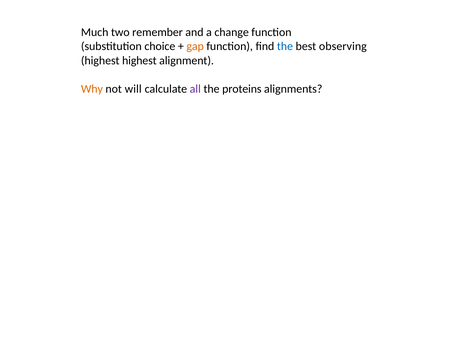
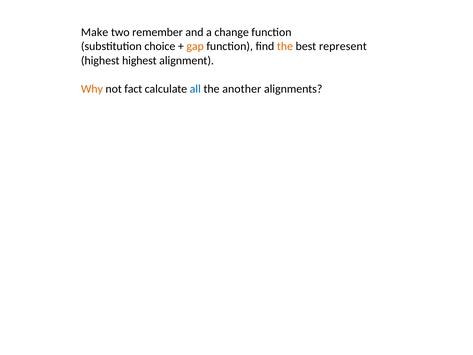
Much: Much -> Make
the at (285, 46) colour: blue -> orange
observing: observing -> represent
will: will -> fact
all colour: purple -> blue
proteins: proteins -> another
